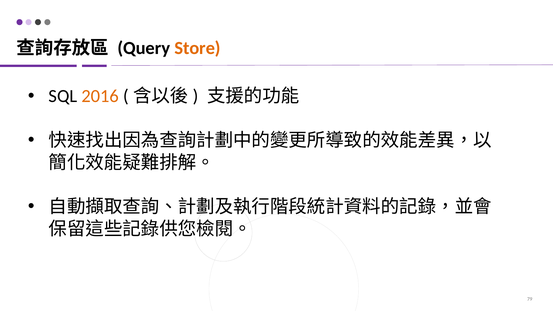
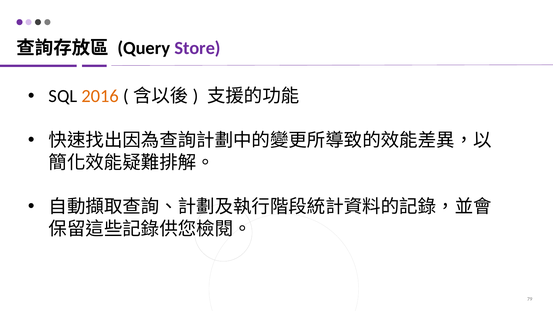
Store colour: orange -> purple
